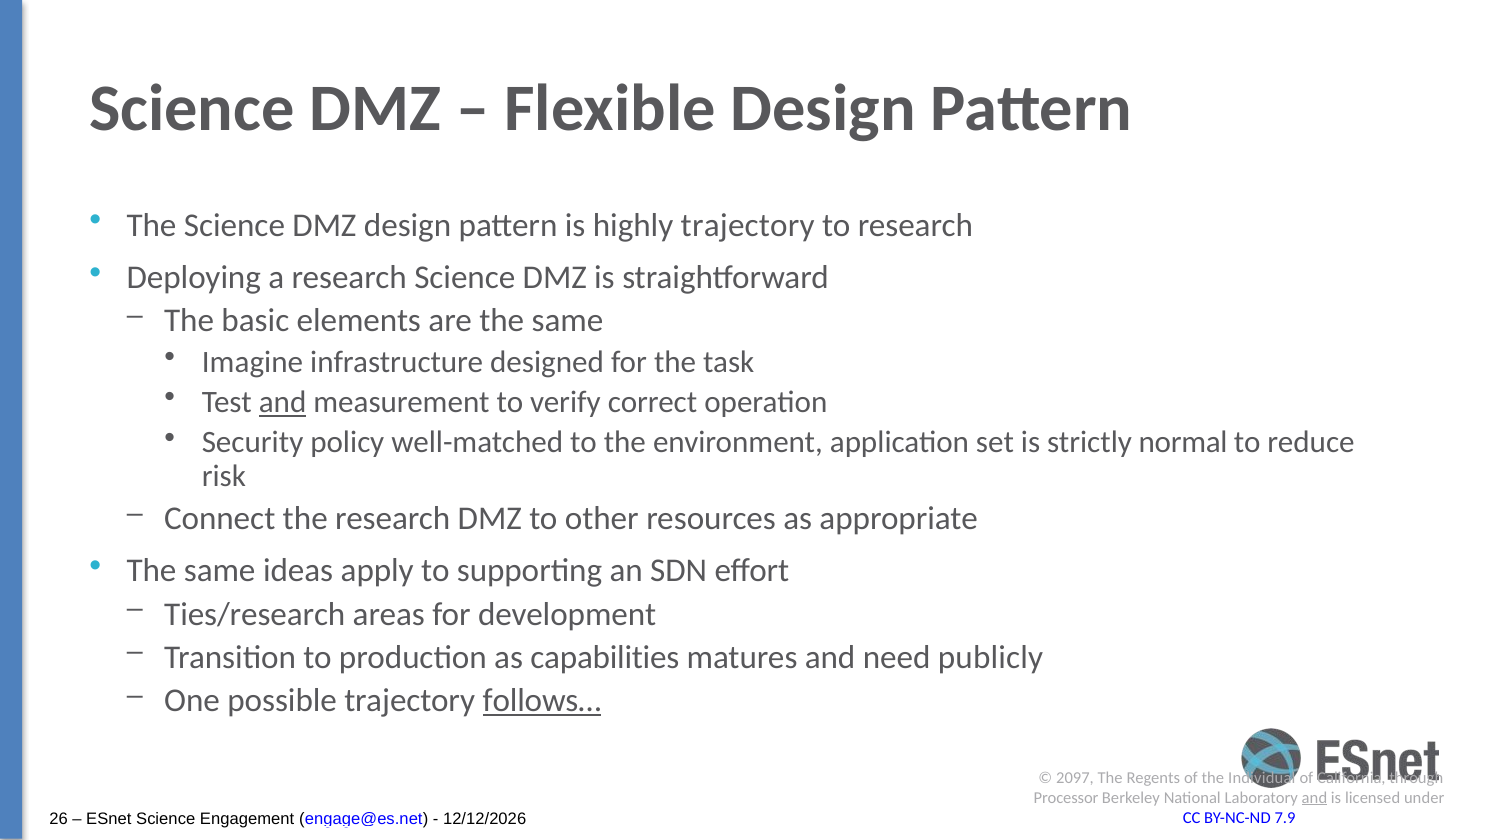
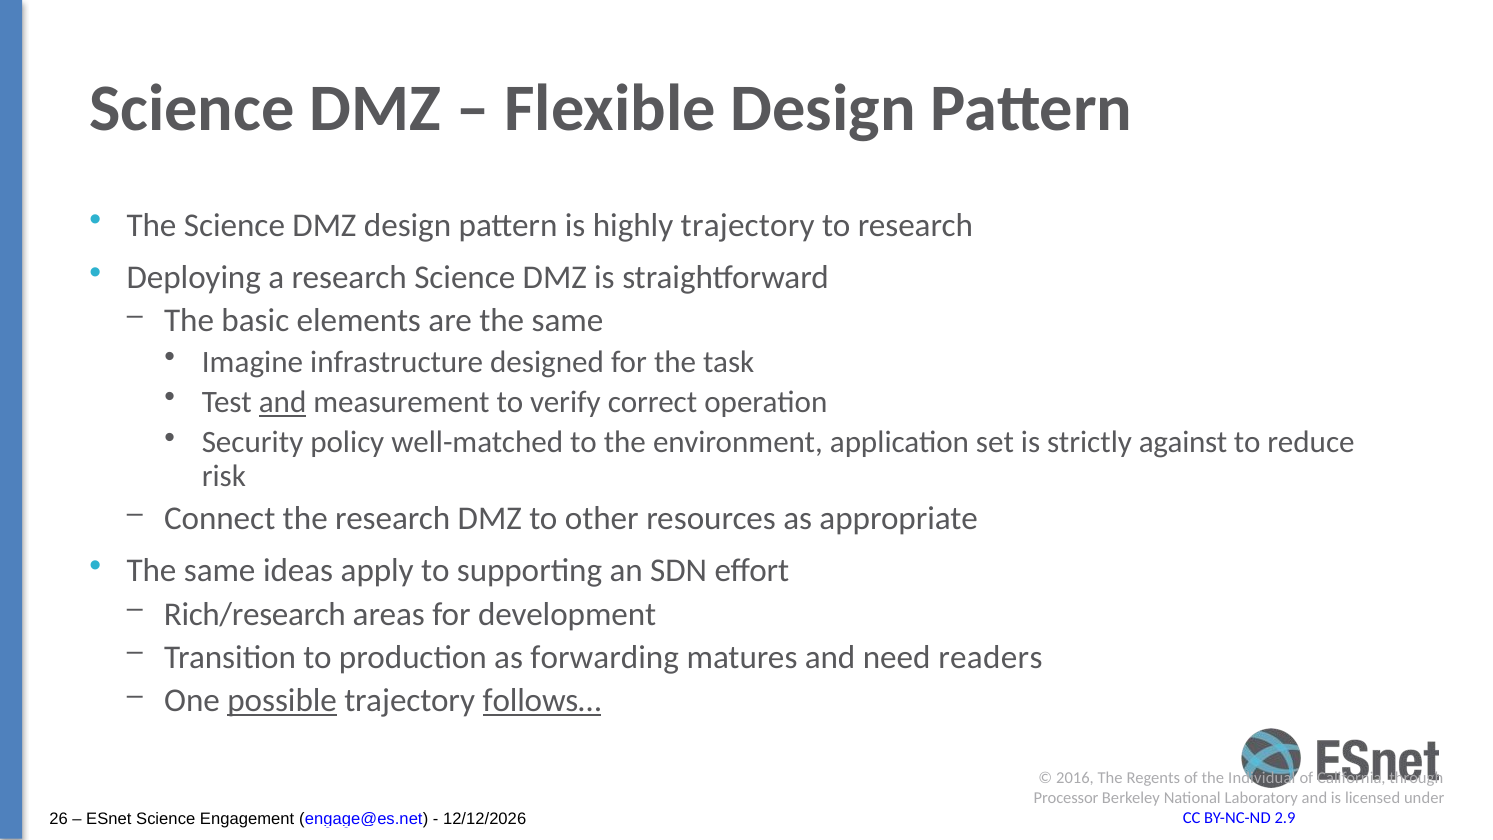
normal: normal -> against
Ties/research: Ties/research -> Rich/research
capabilities: capabilities -> forwarding
publicly: publicly -> readers
possible underline: none -> present
2097: 2097 -> 2016
and at (1314, 798) underline: present -> none
7.9: 7.9 -> 2.9
